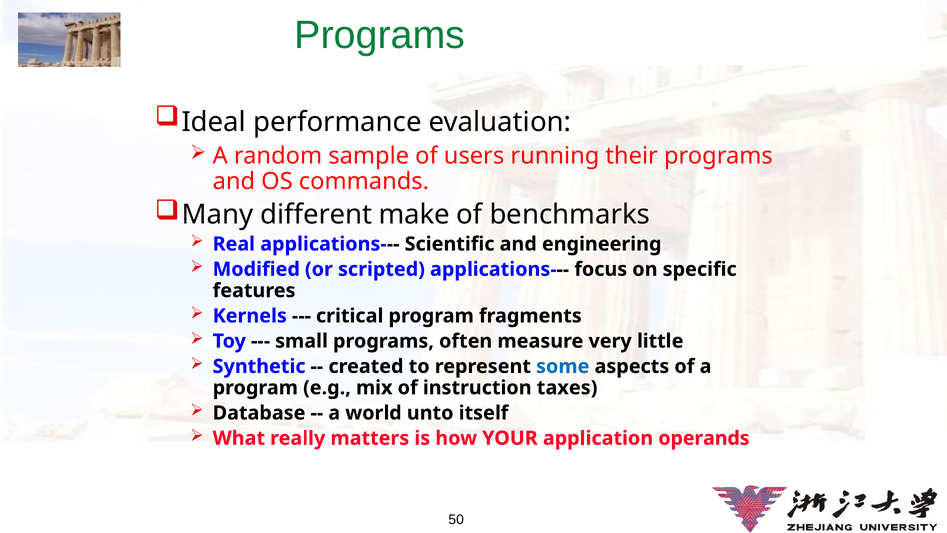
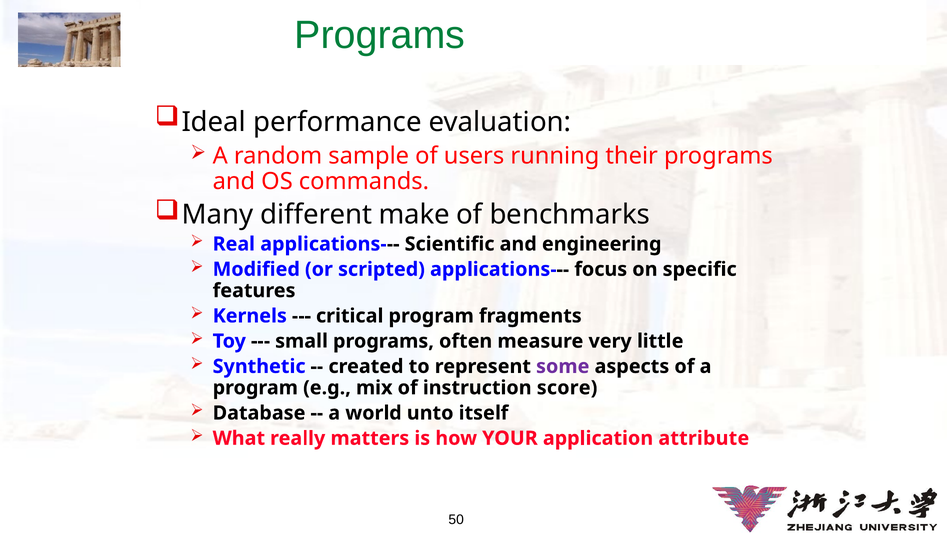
some colour: blue -> purple
taxes: taxes -> score
operands: operands -> attribute
